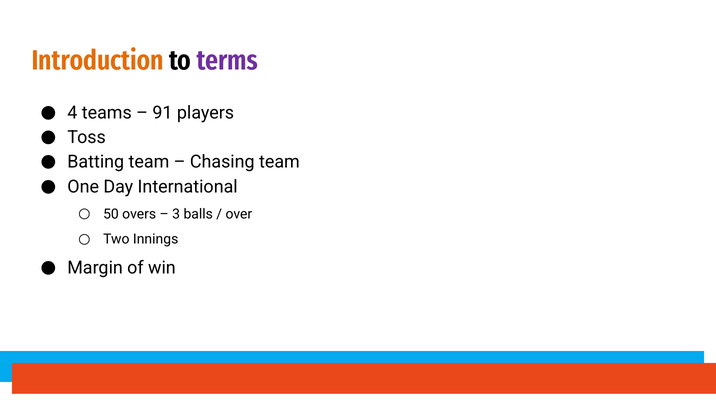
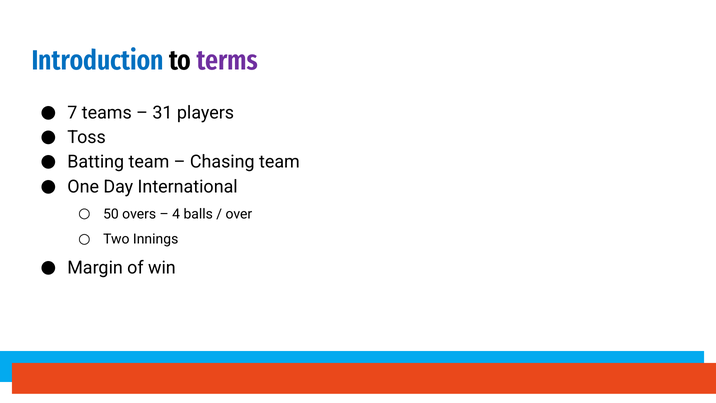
Introduction colour: orange -> blue
4: 4 -> 7
91: 91 -> 31
3: 3 -> 4
